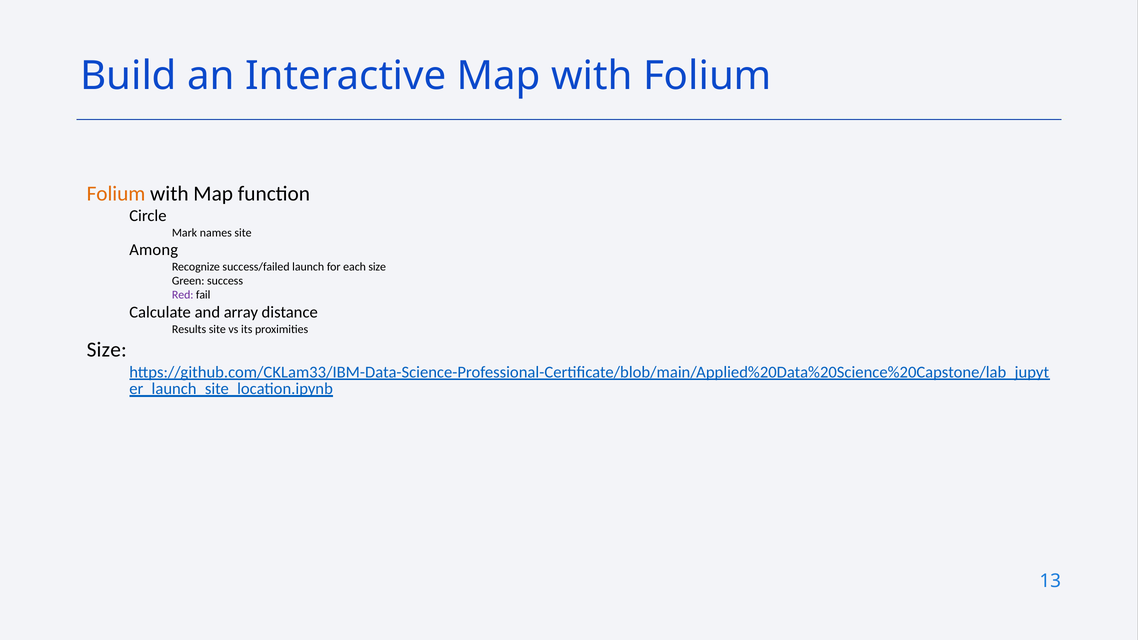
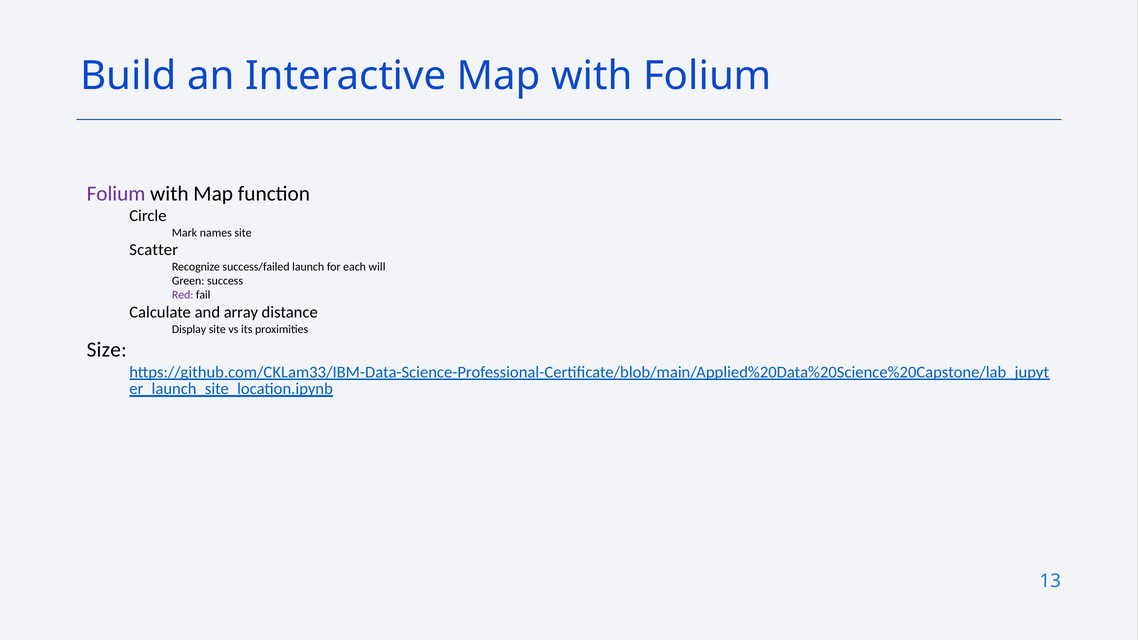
Folium at (116, 193) colour: orange -> purple
Among: Among -> Scatter
each size: size -> will
Results: Results -> Display
